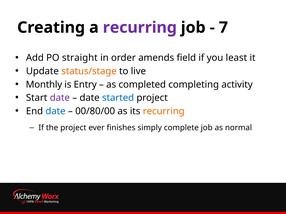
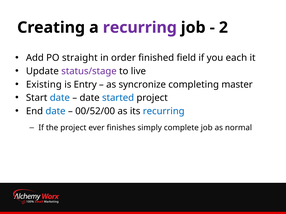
7: 7 -> 2
amends: amends -> finished
least: least -> each
status/stage colour: orange -> purple
Monthly: Monthly -> Existing
completed: completed -> syncronize
activity: activity -> master
date at (60, 98) colour: purple -> blue
00/80/00: 00/80/00 -> 00/52/00
recurring at (164, 111) colour: orange -> blue
